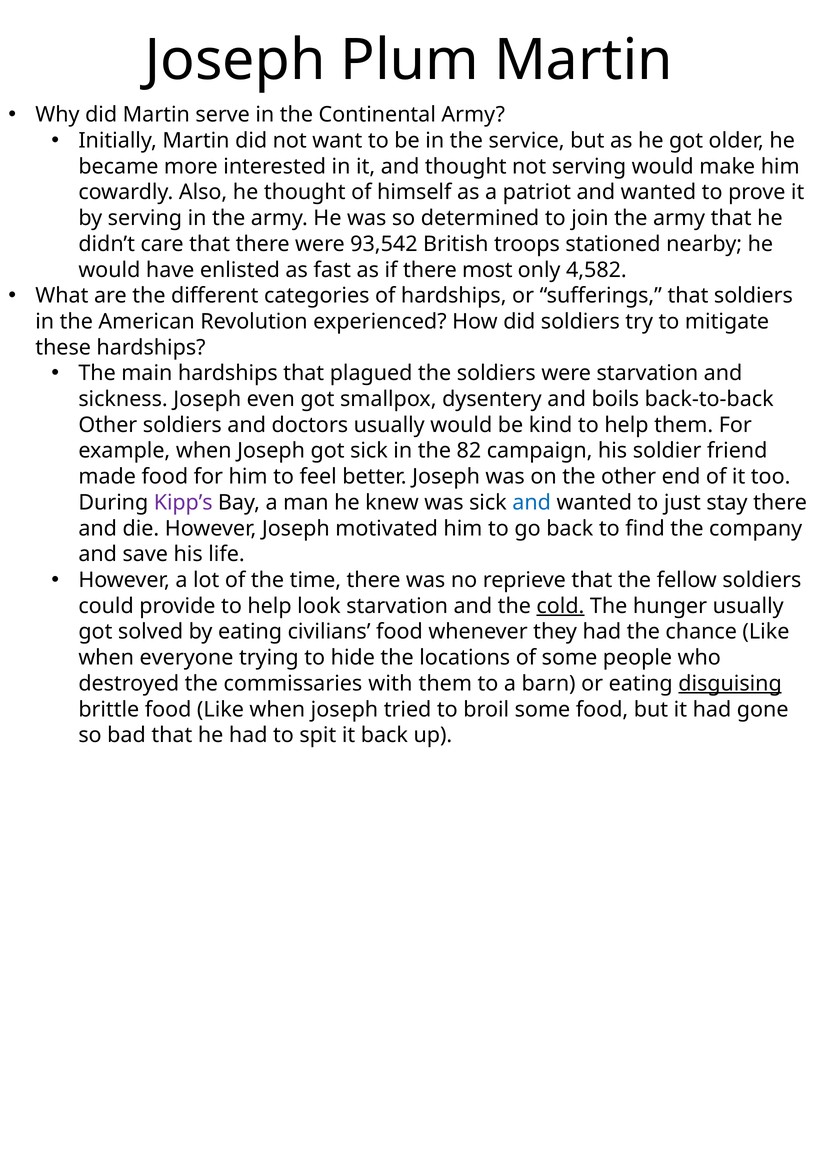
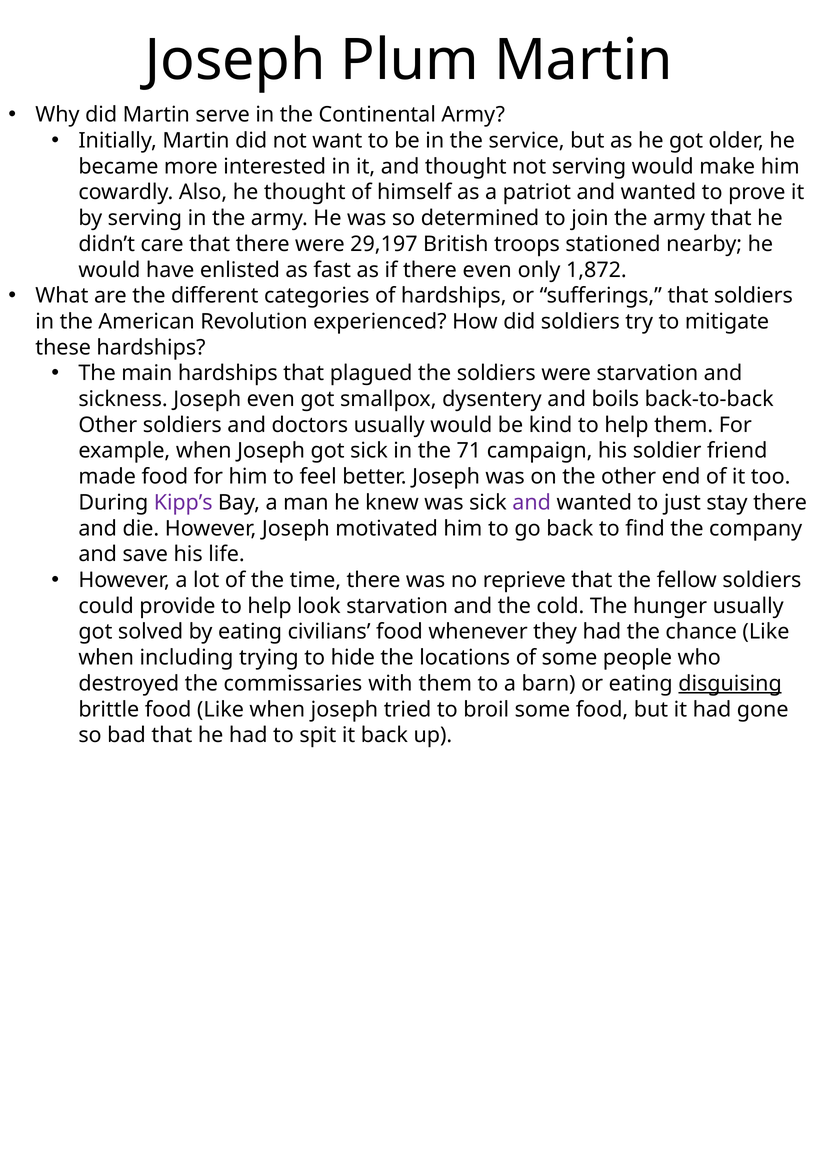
93,542: 93,542 -> 29,197
there most: most -> even
4,582: 4,582 -> 1,872
82: 82 -> 71
and at (532, 502) colour: blue -> purple
cold underline: present -> none
everyone: everyone -> including
